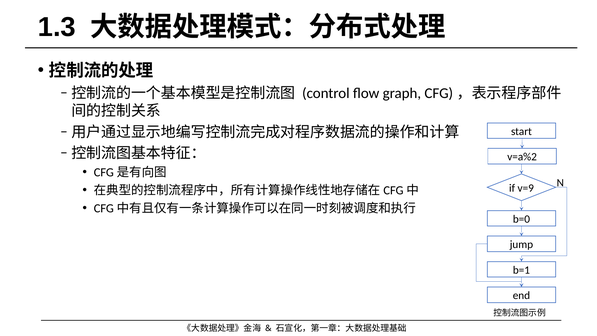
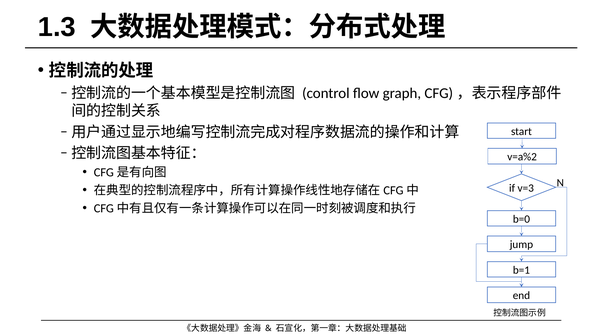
v=9: v=9 -> v=3
